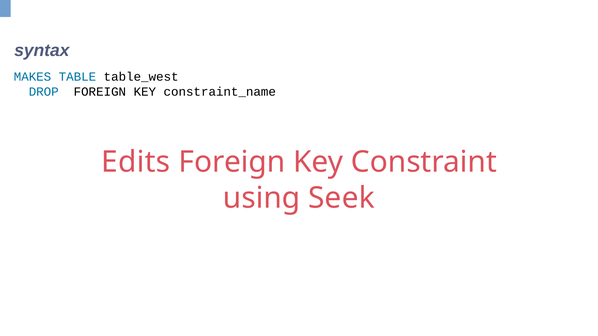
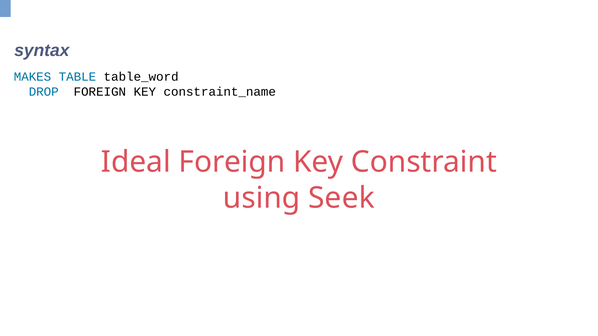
table_west: table_west -> table_word
Edits: Edits -> Ideal
